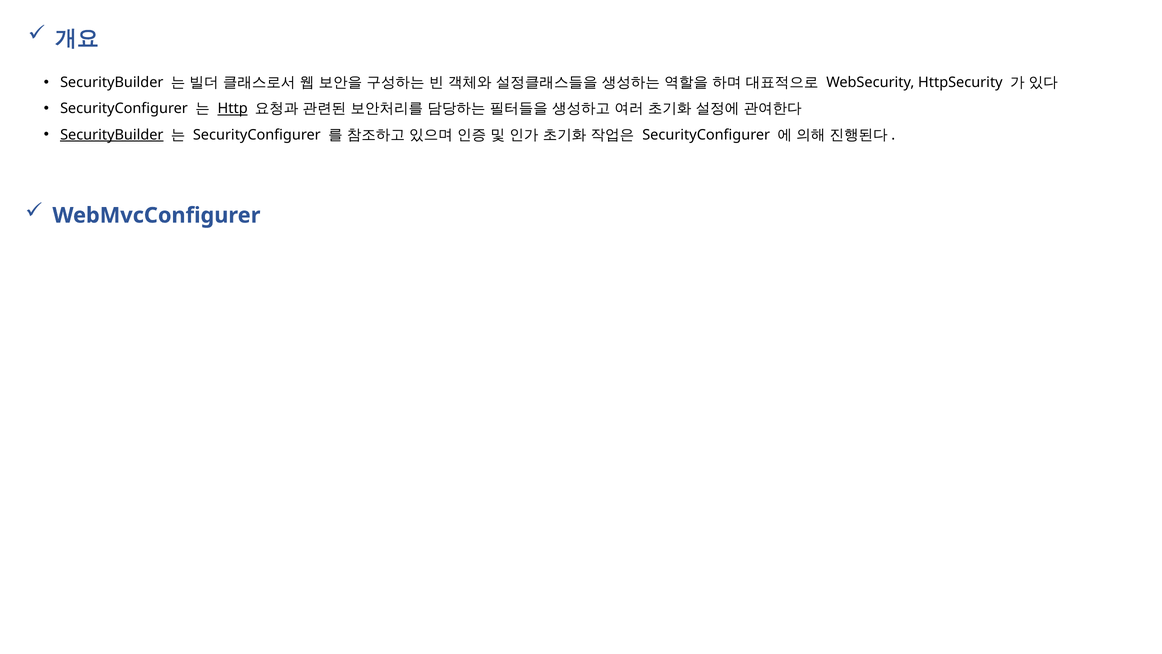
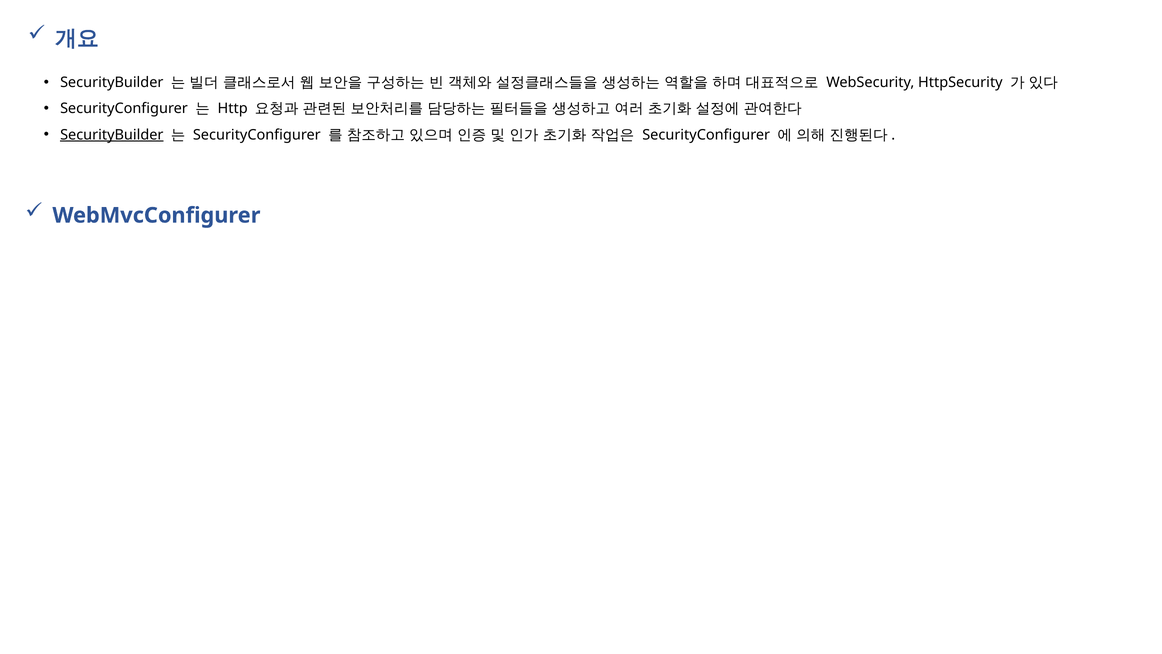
Http underline: present -> none
